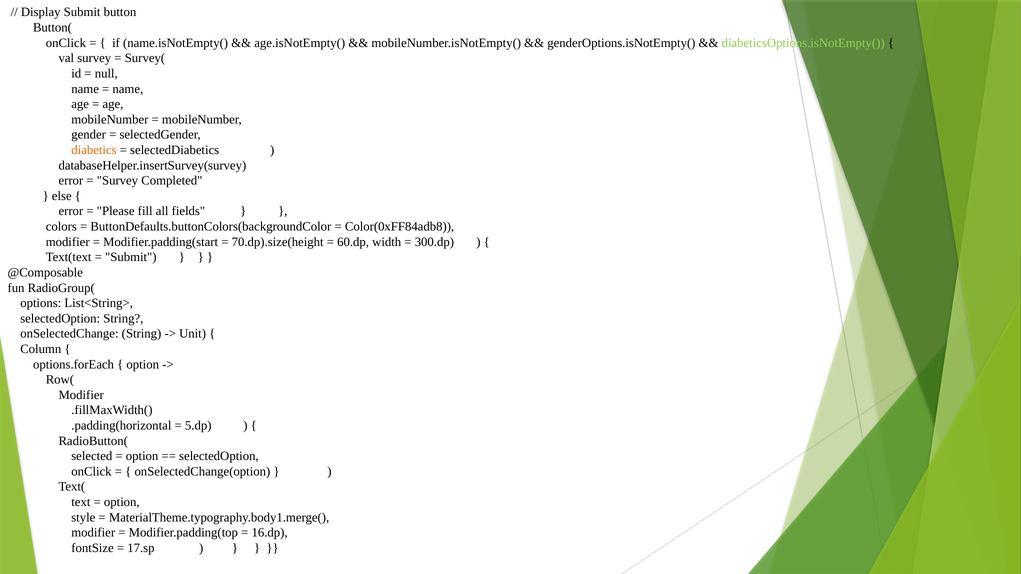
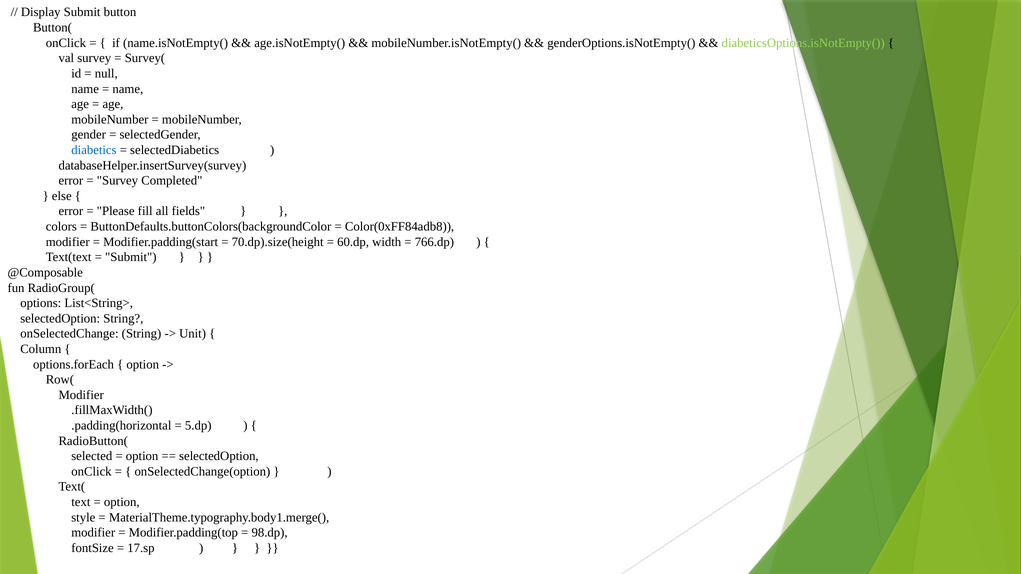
diabetics colour: orange -> blue
300.dp: 300.dp -> 766.dp
16.dp: 16.dp -> 98.dp
